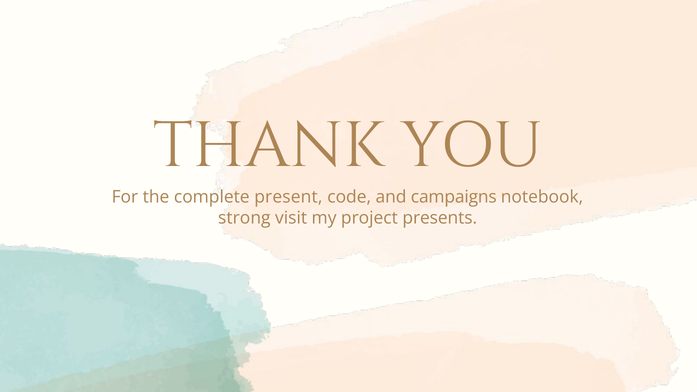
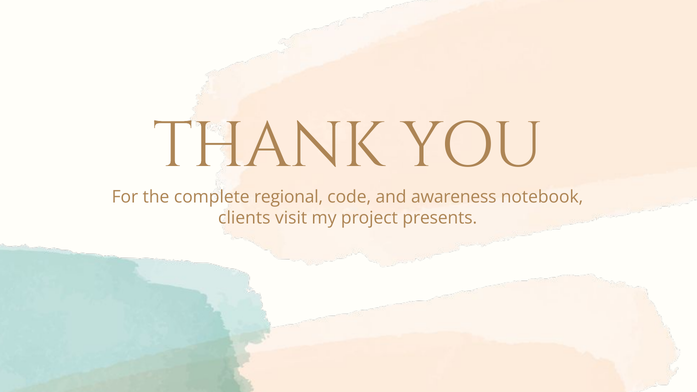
present: present -> regional
campaigns: campaigns -> awareness
strong: strong -> clients
